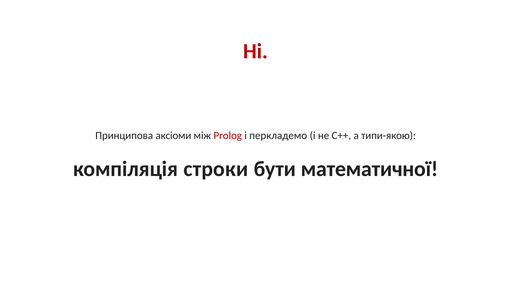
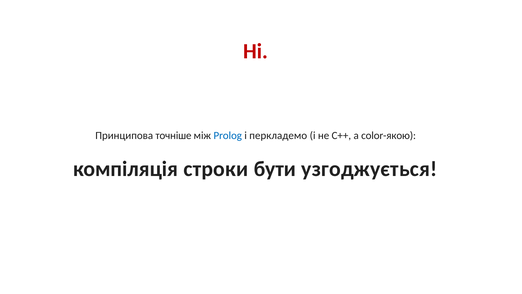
аксіоми: аксіоми -> точніше
Prolog colour: red -> blue
типи-якою: типи-якою -> color-якою
математичної: математичної -> узгоджується
